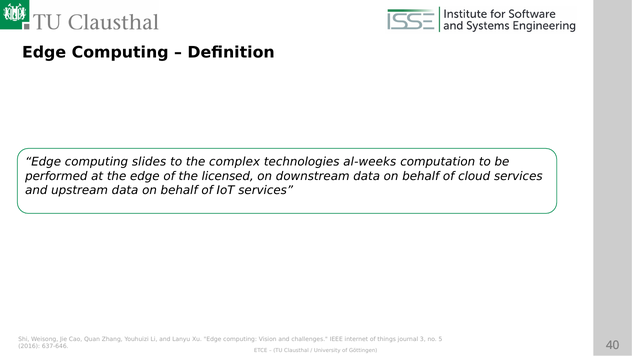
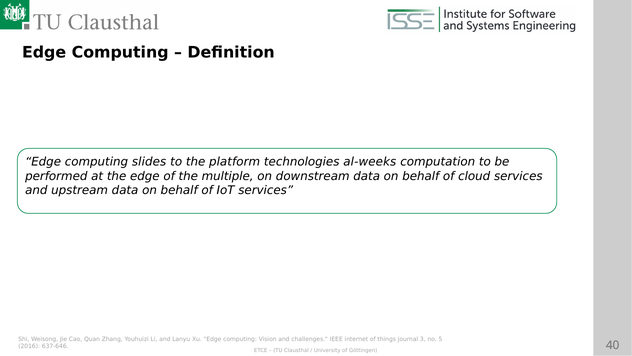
complex: complex -> platform
licensed: licensed -> multiple
